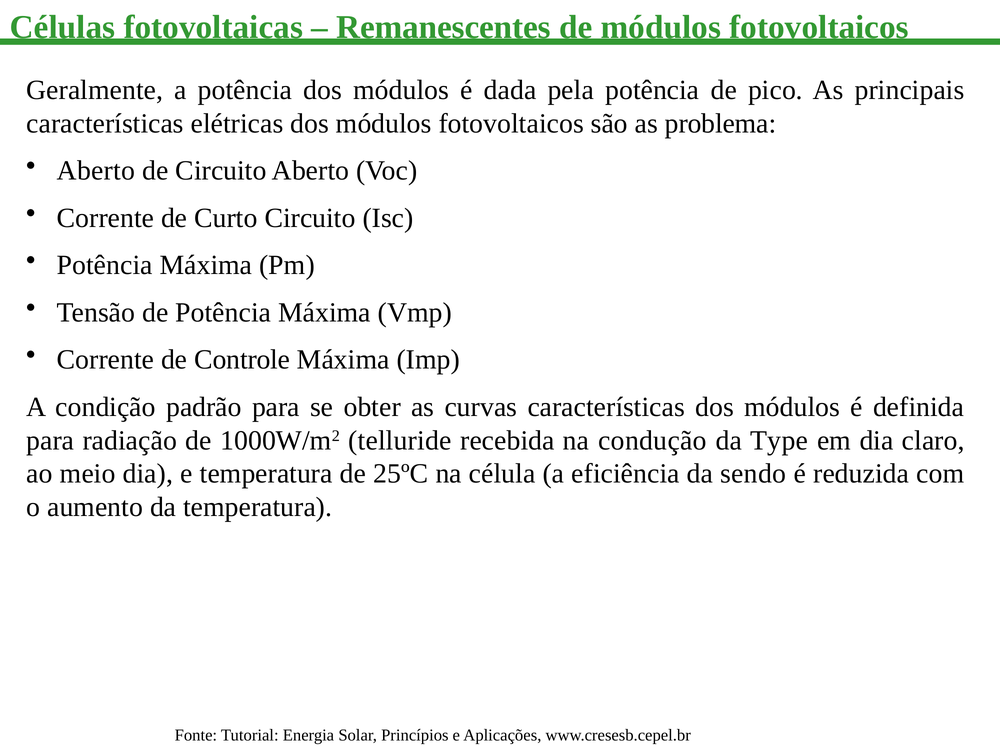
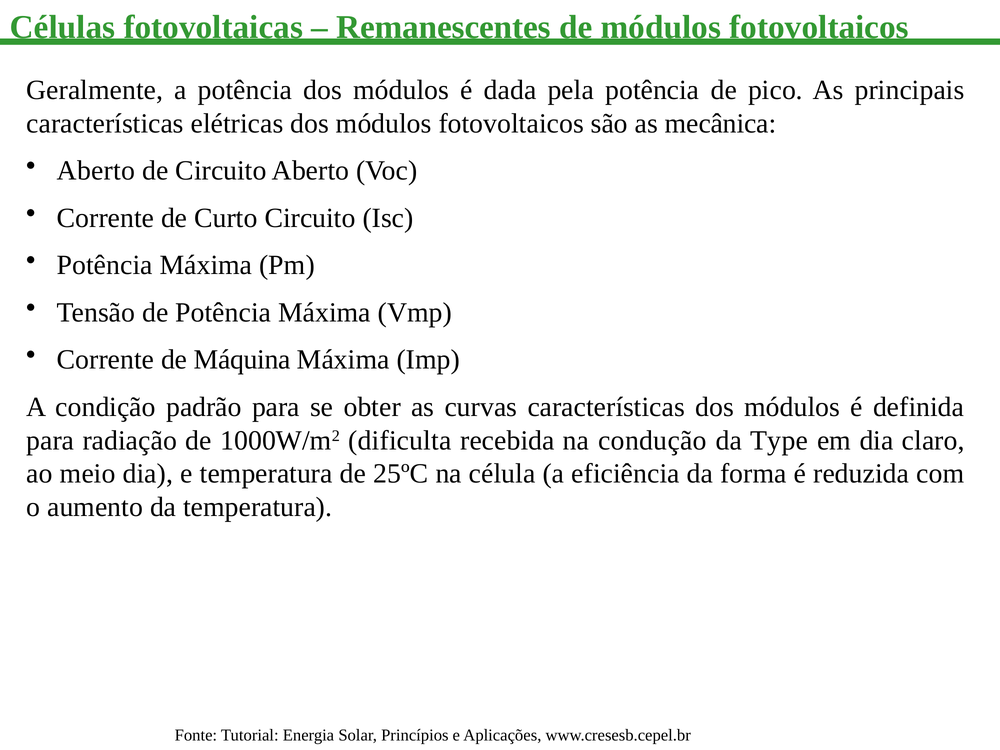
problema: problema -> mecânica
Controle: Controle -> Máquina
telluride: telluride -> dificulta
sendo: sendo -> forma
